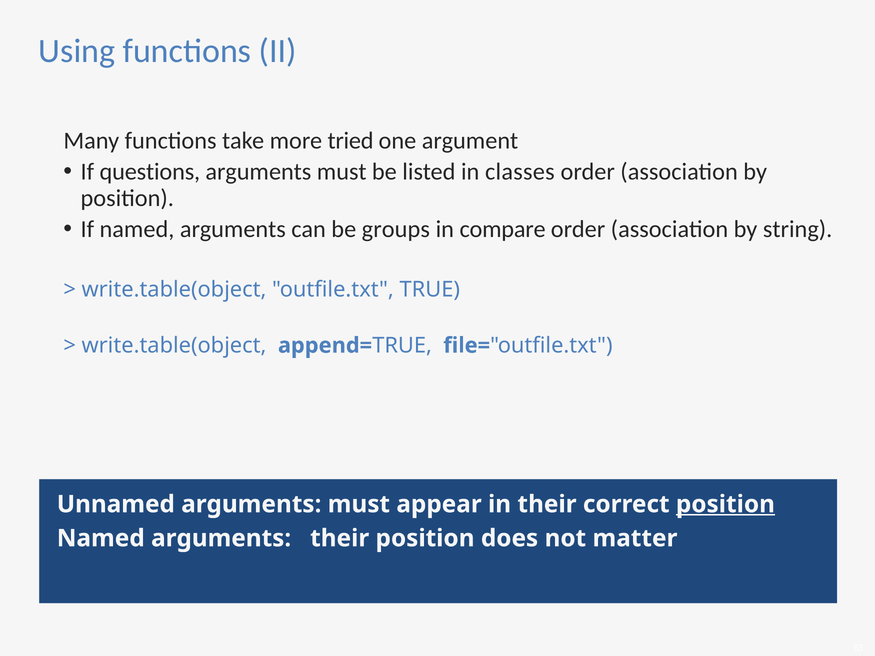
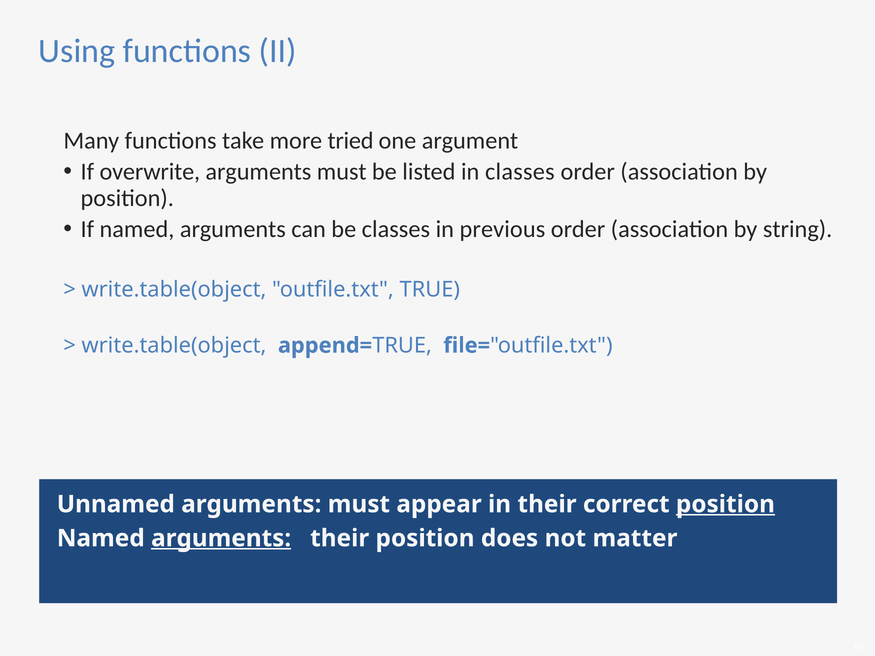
questions: questions -> overwrite
be groups: groups -> classes
compare: compare -> previous
arguments at (221, 538) underline: none -> present
